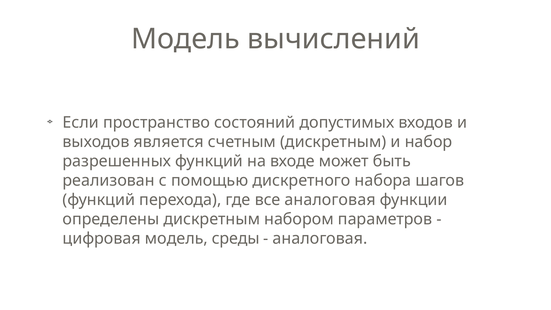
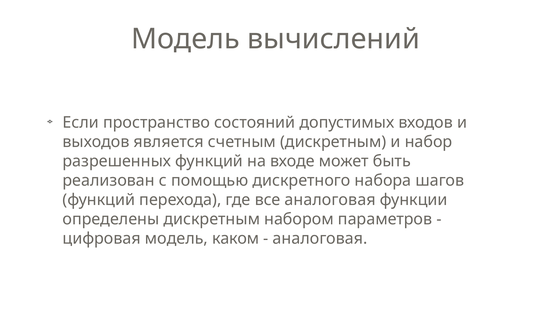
среды: среды -> каком
